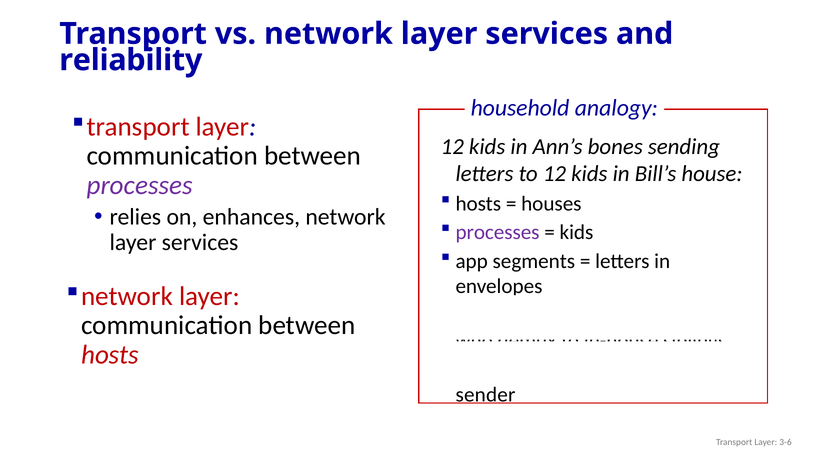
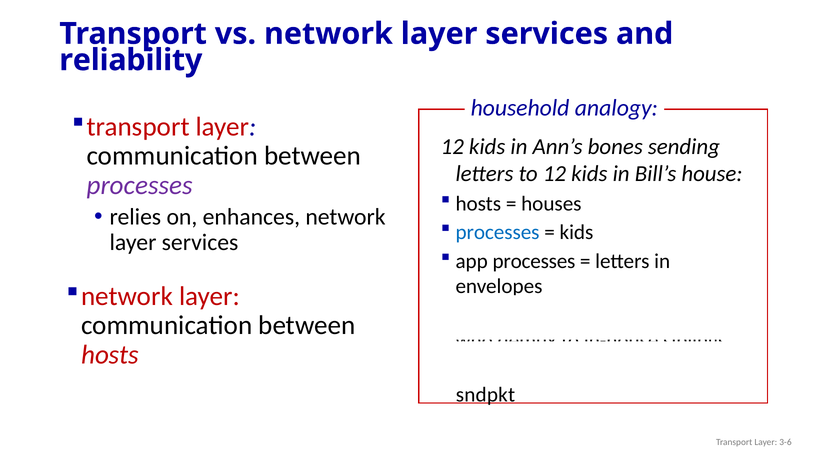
processes at (498, 233) colour: purple -> blue
app segments: segments -> processes
sender: sender -> sndpkt
